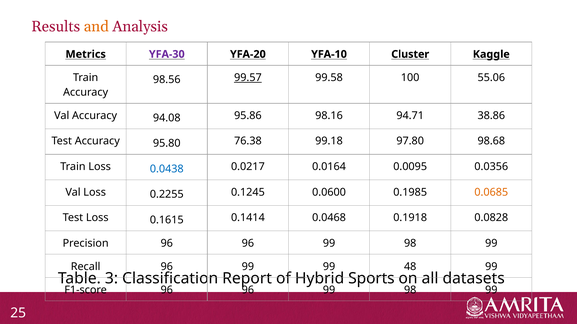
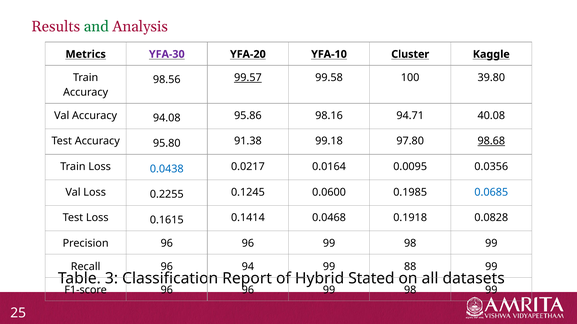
and colour: orange -> green
55.06: 55.06 -> 39.80
38.86: 38.86 -> 40.08
76.38: 76.38 -> 91.38
98.68 underline: none -> present
0.0685 colour: orange -> blue
Recall 96 99: 99 -> 94
48: 48 -> 88
Sports: Sports -> Stated
